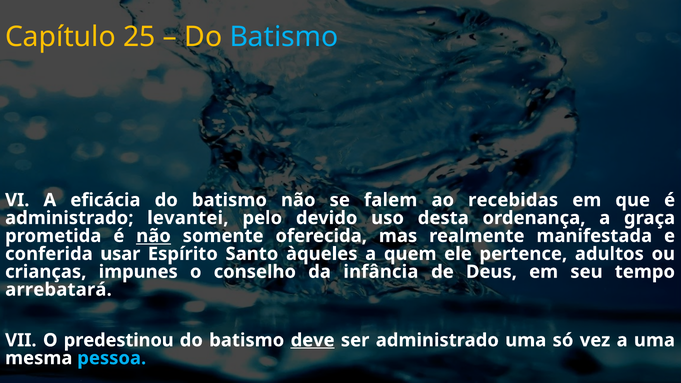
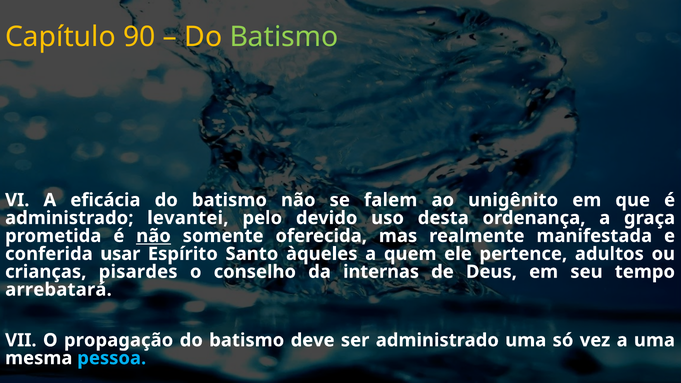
25: 25 -> 90
Batismo at (284, 37) colour: light blue -> light green
recebidas: recebidas -> unigênito
impunes: impunes -> pisardes
infância: infância -> internas
predestinou: predestinou -> propagação
deve underline: present -> none
